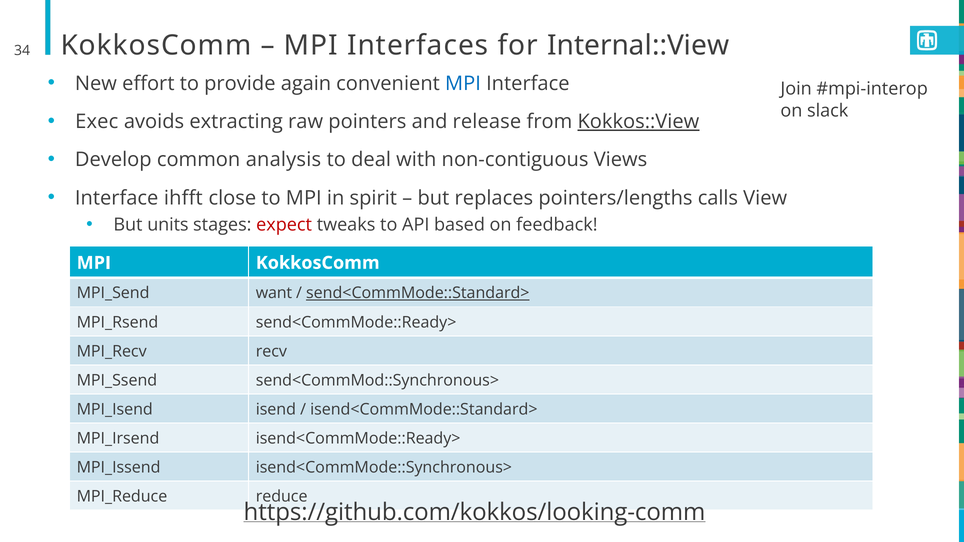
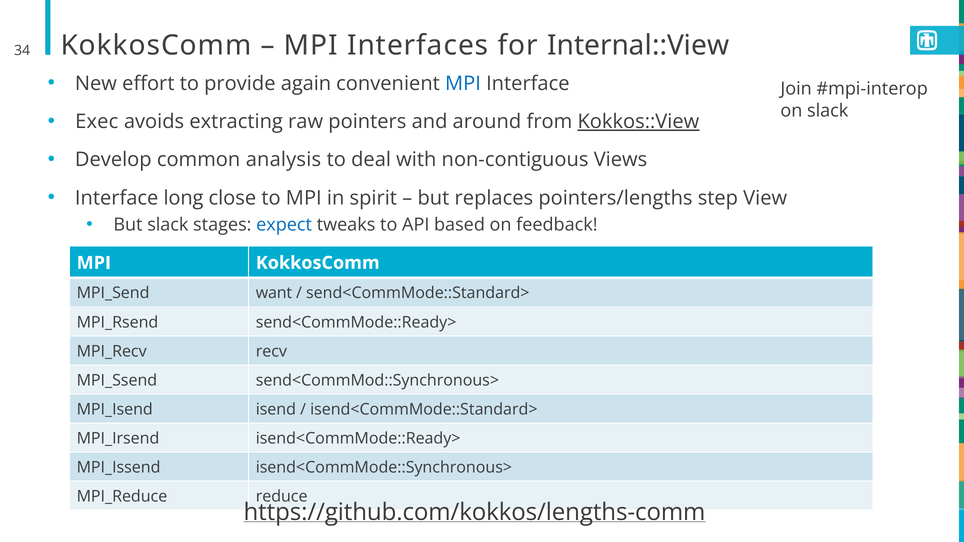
release: release -> around
ihfft: ihfft -> long
calls: calls -> step
But units: units -> slack
expect colour: red -> blue
send<CommMode::Standard> underline: present -> none
https://github.com/kokkos/looking-comm: https://github.com/kokkos/looking-comm -> https://github.com/kokkos/lengths-comm
